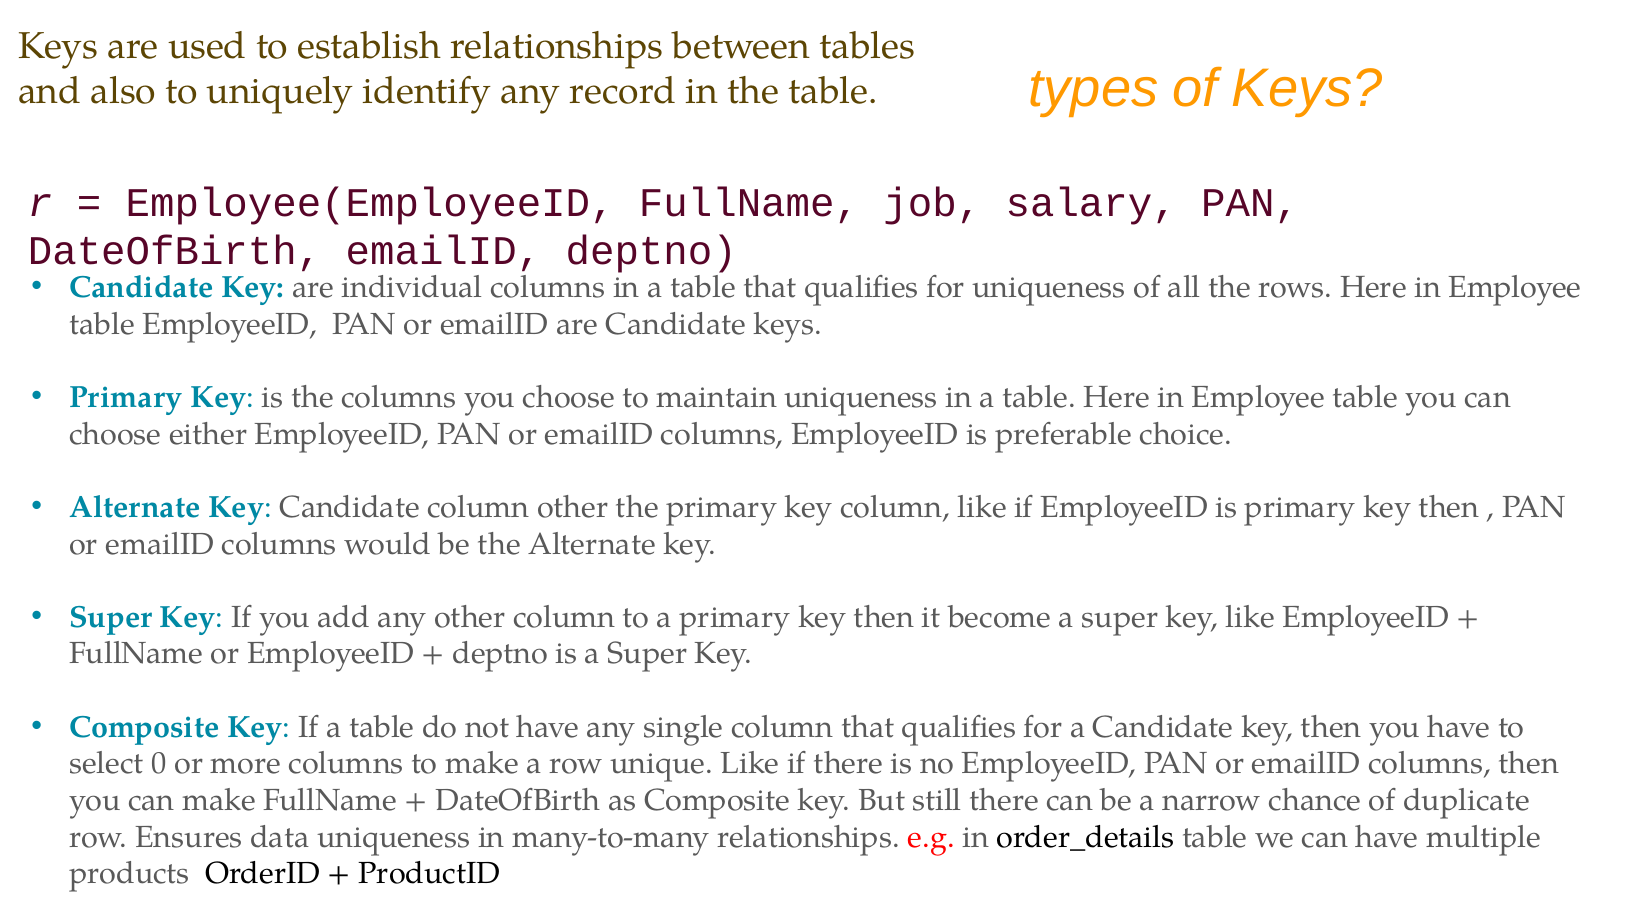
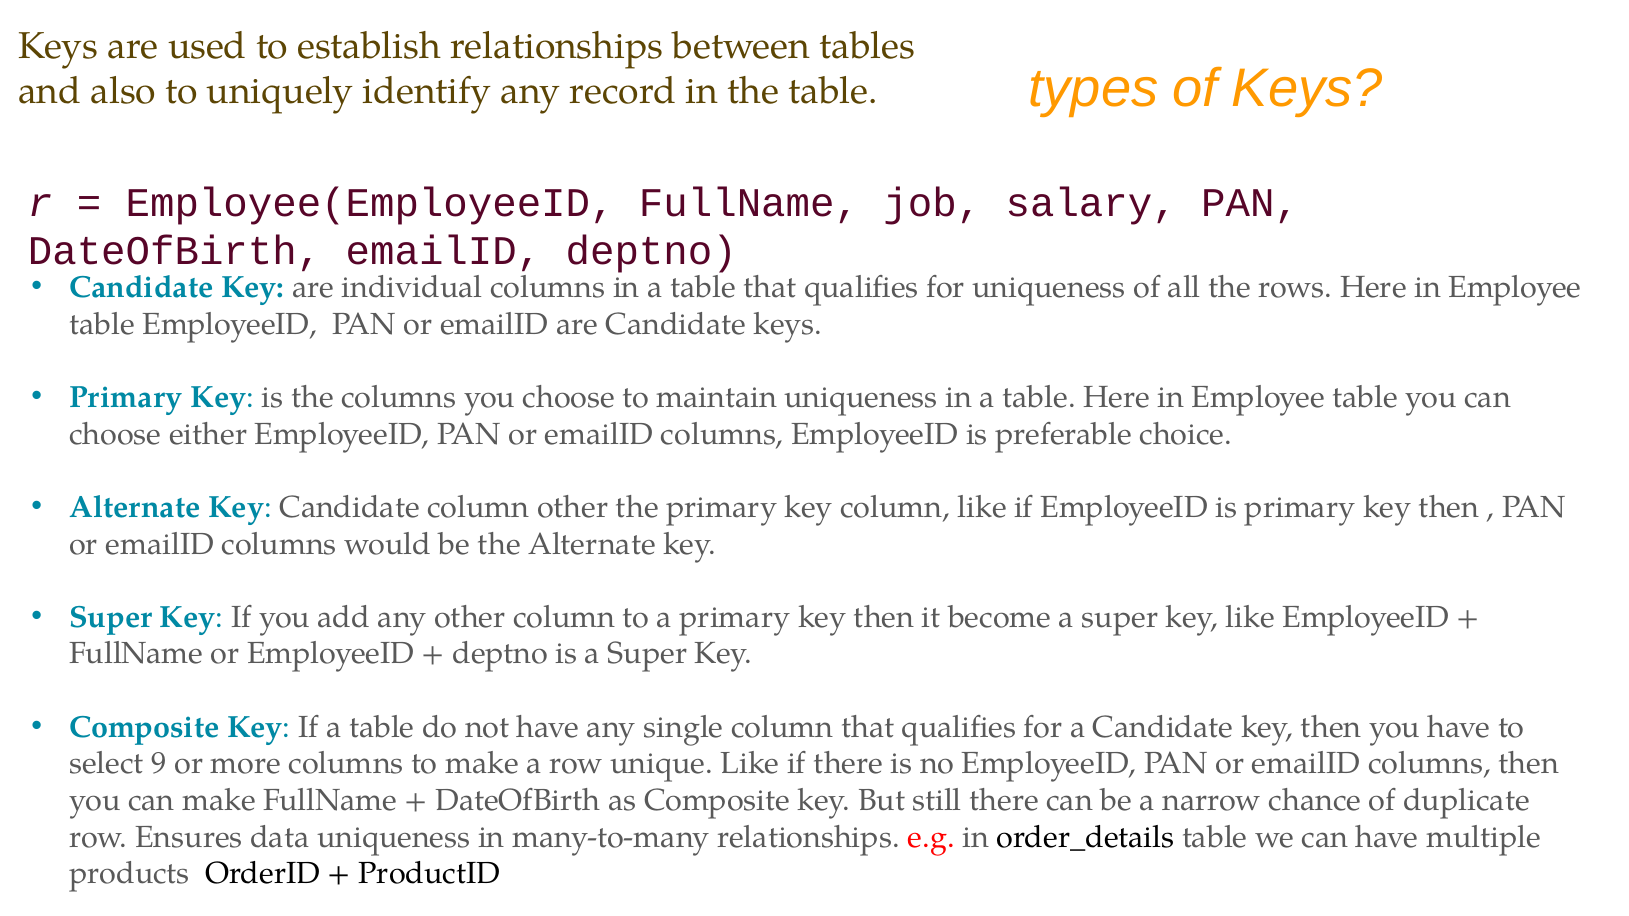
0: 0 -> 9
